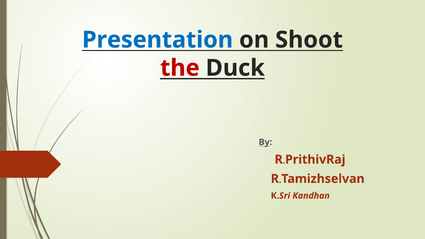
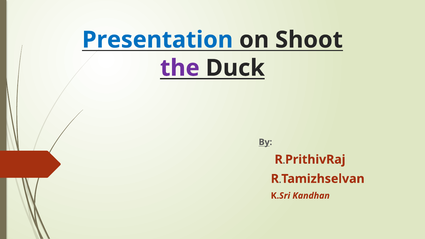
the colour: red -> purple
